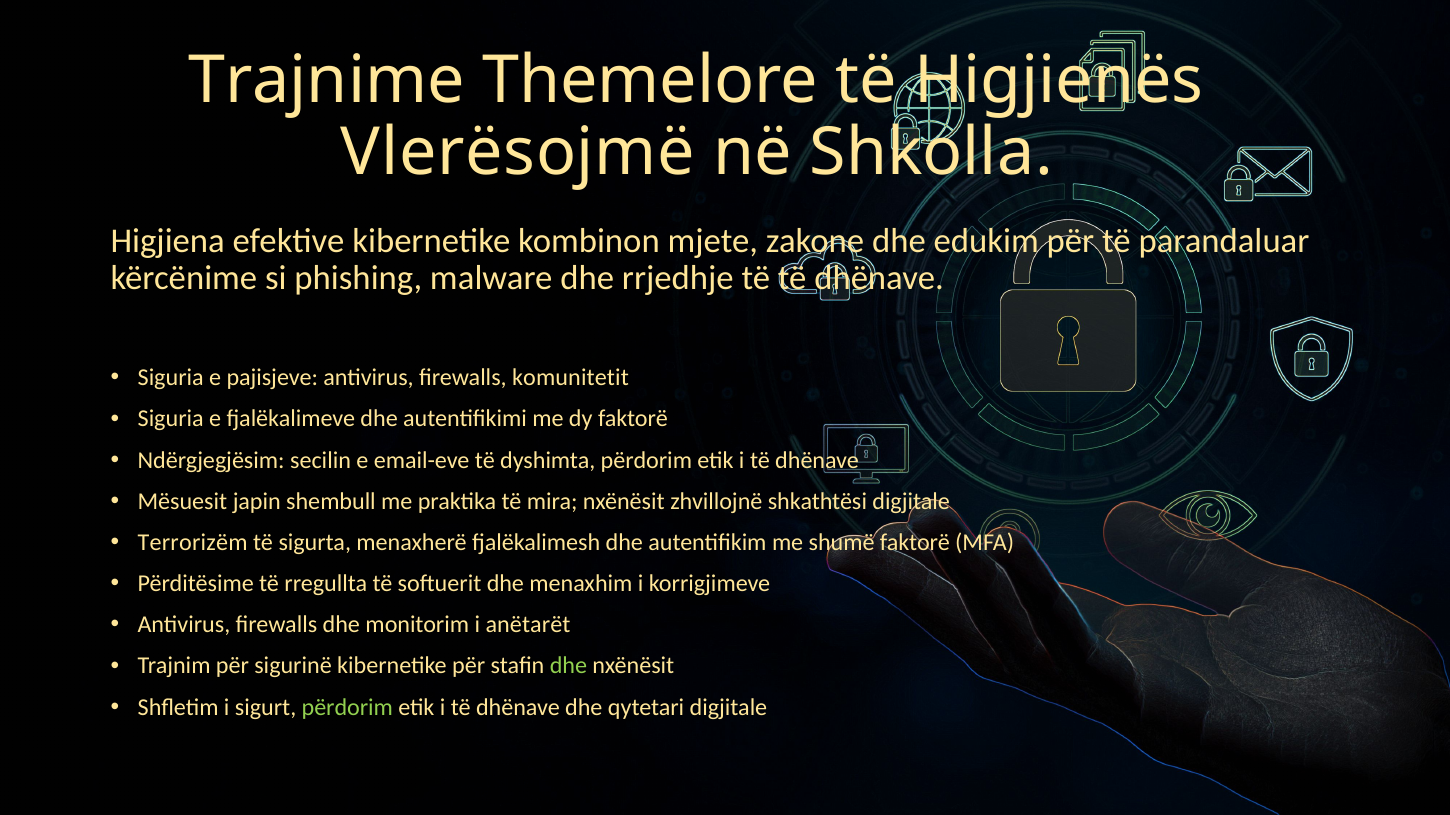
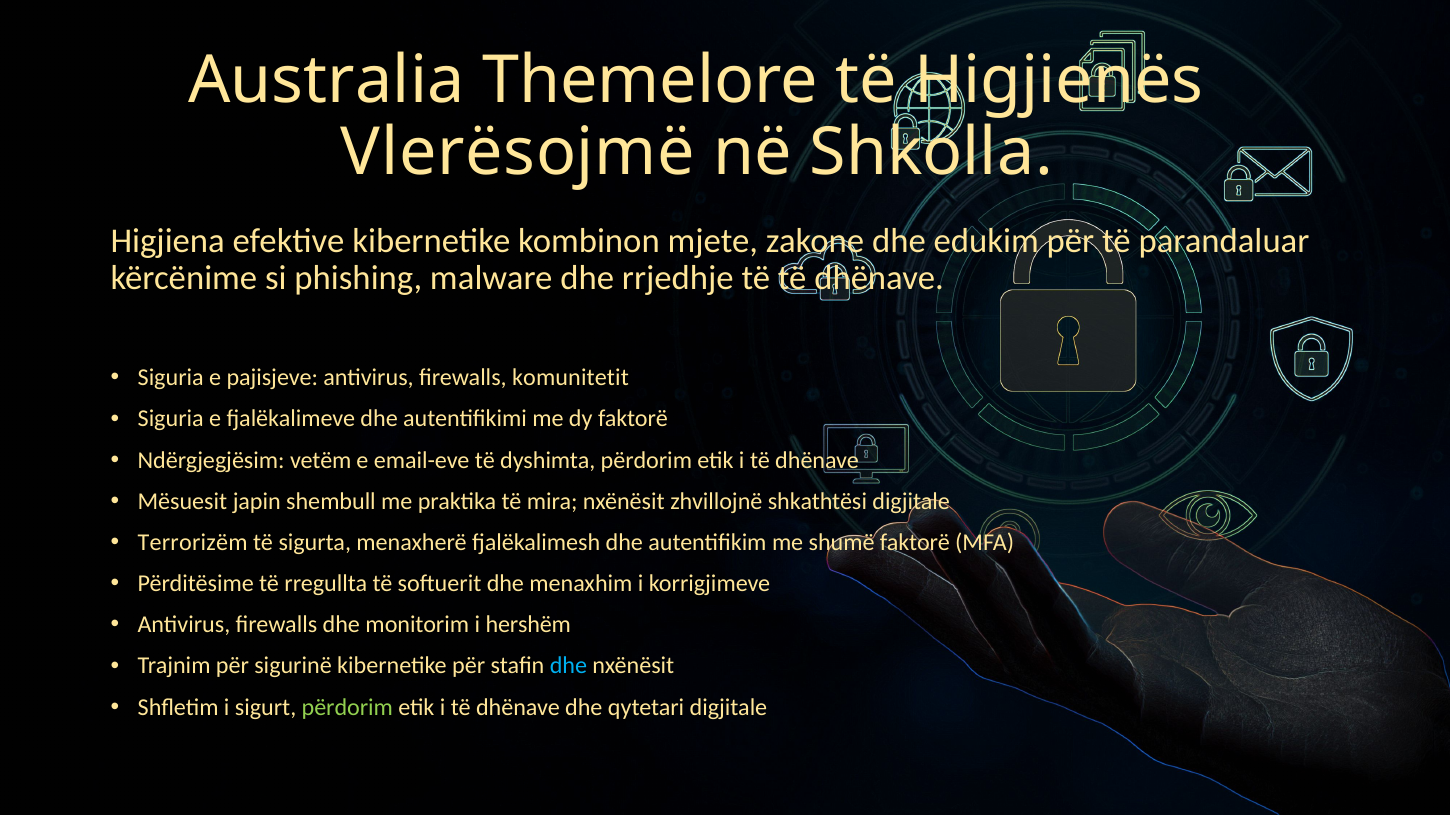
Trajnime: Trajnime -> Australia
secilin: secilin -> vetëm
anëtarët: anëtarët -> hershëm
dhe at (568, 666) colour: light green -> light blue
